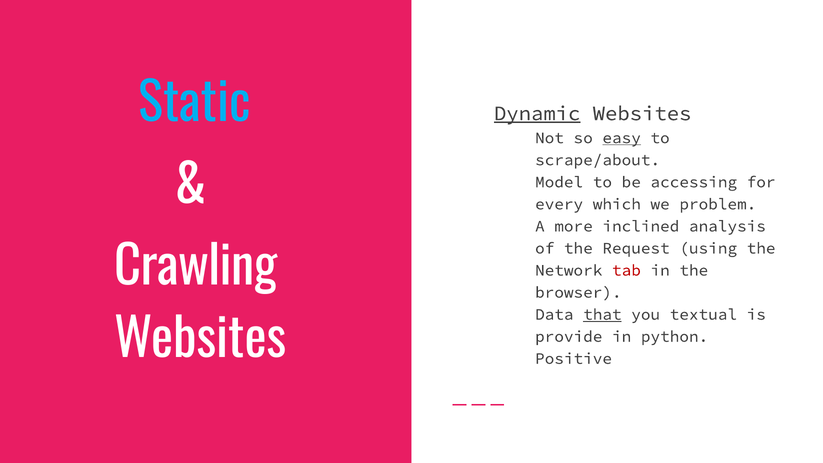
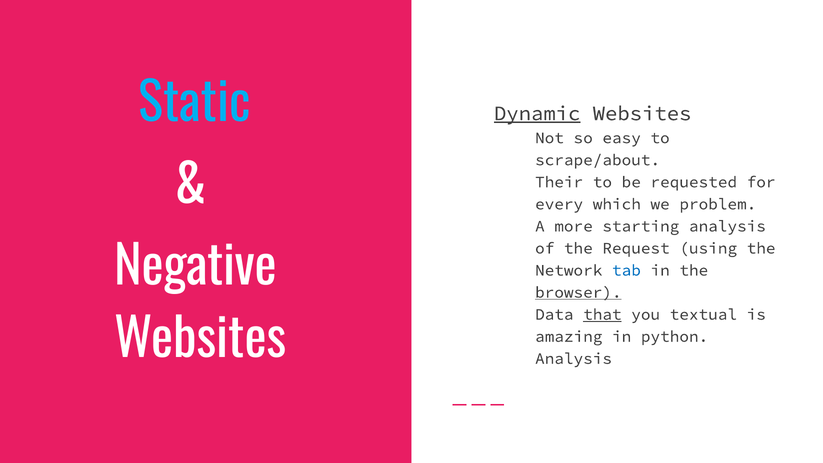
easy underline: present -> none
Model: Model -> Their
accessing: accessing -> requested
inclined: inclined -> starting
Crawling: Crawling -> Negative
tab colour: red -> blue
browser underline: none -> present
provide: provide -> amazing
Positive at (574, 359): Positive -> Analysis
